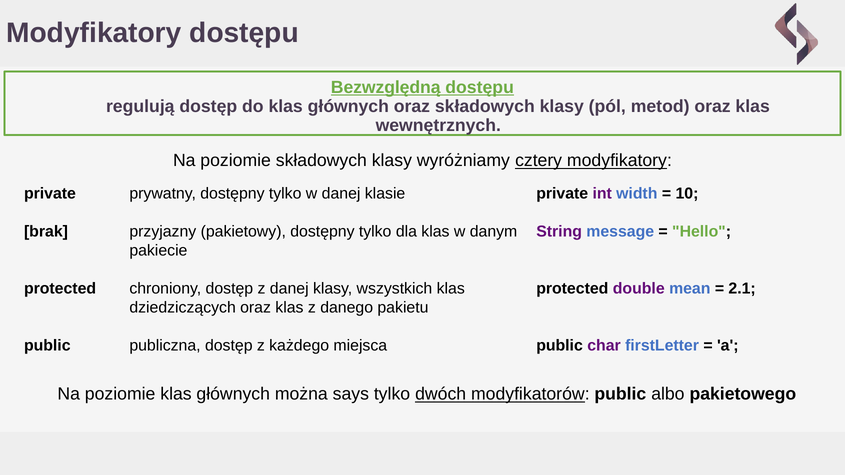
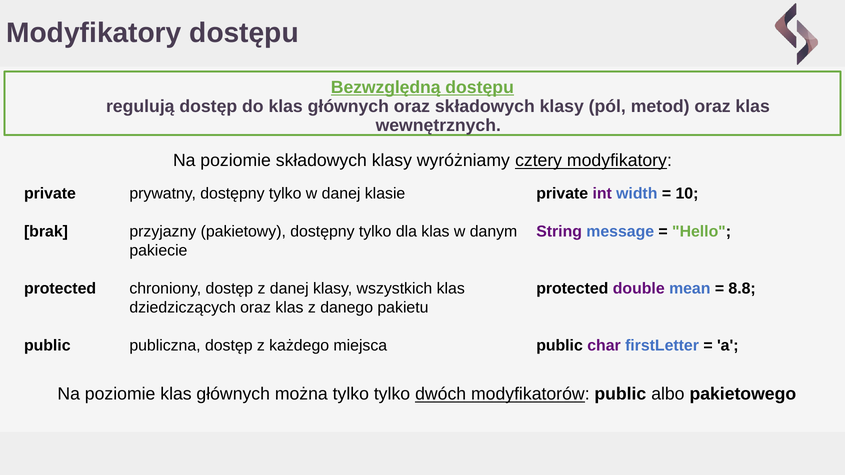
2.1: 2.1 -> 8.8
można says: says -> tylko
